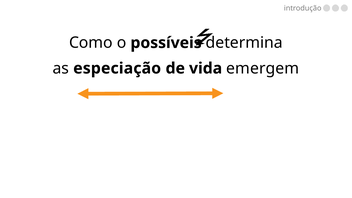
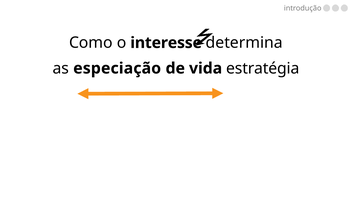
possíveis: possíveis -> interesse
vida emergem: emergem -> estratégia
